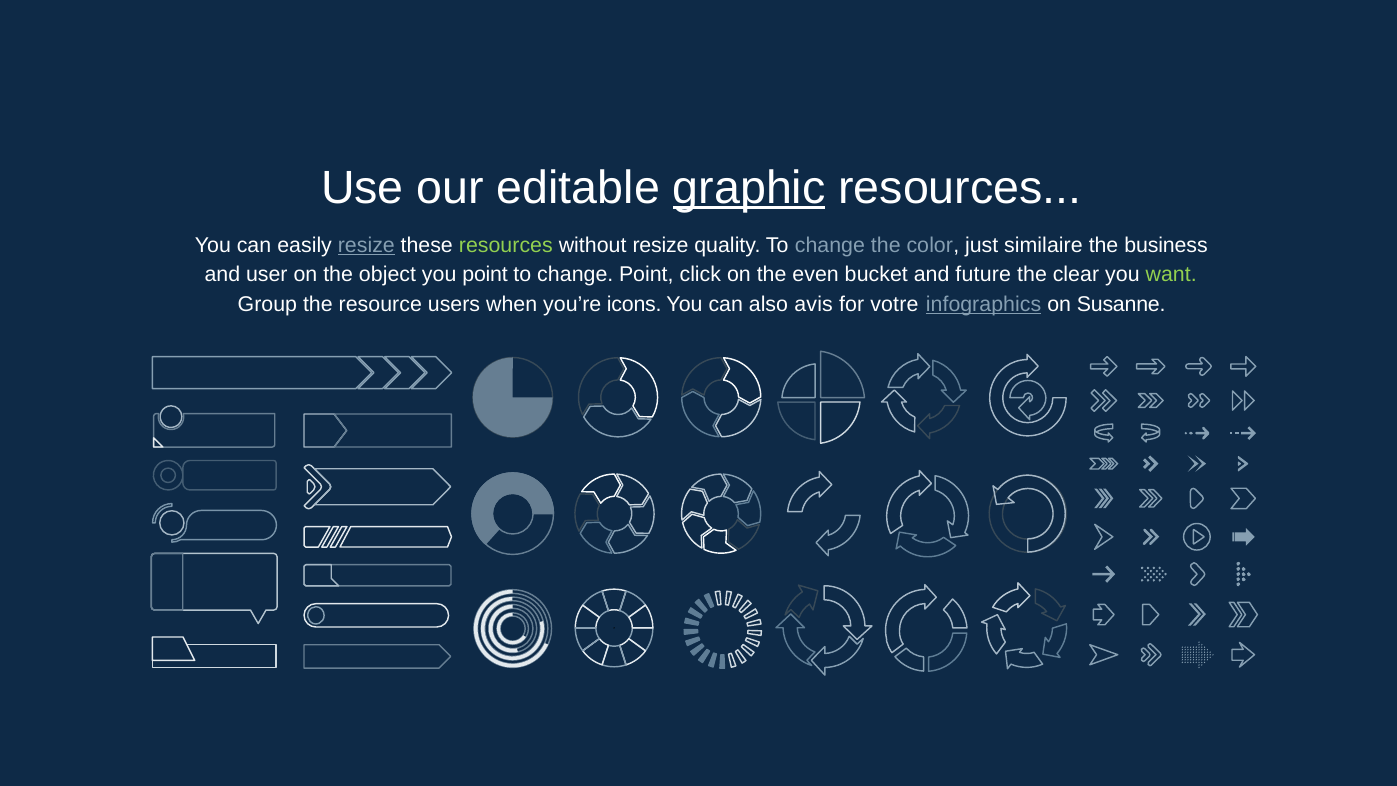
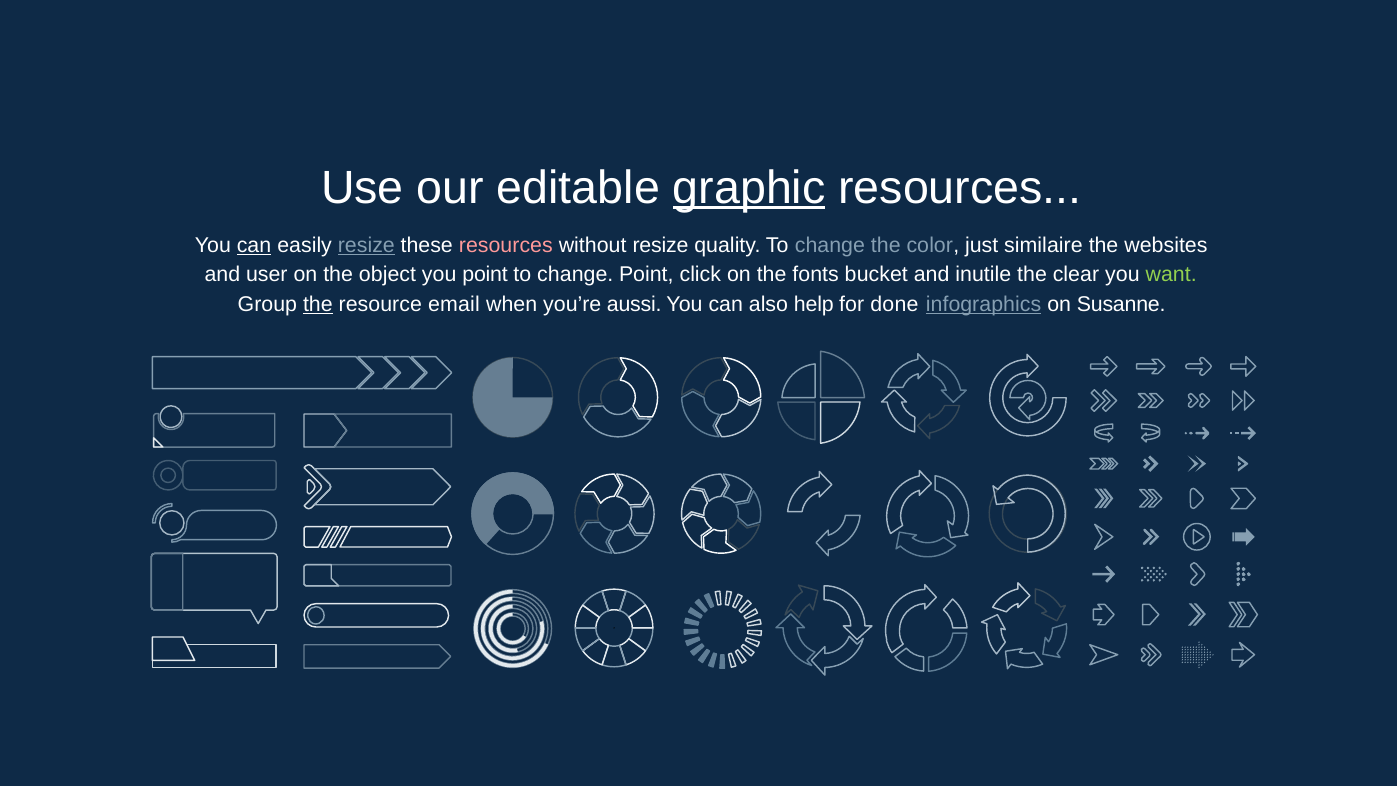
can at (254, 245) underline: none -> present
resources at (506, 245) colour: light green -> pink
business: business -> websites
even: even -> fonts
future: future -> inutile
the at (318, 304) underline: none -> present
users: users -> email
icons: icons -> aussi
avis: avis -> help
votre: votre -> done
